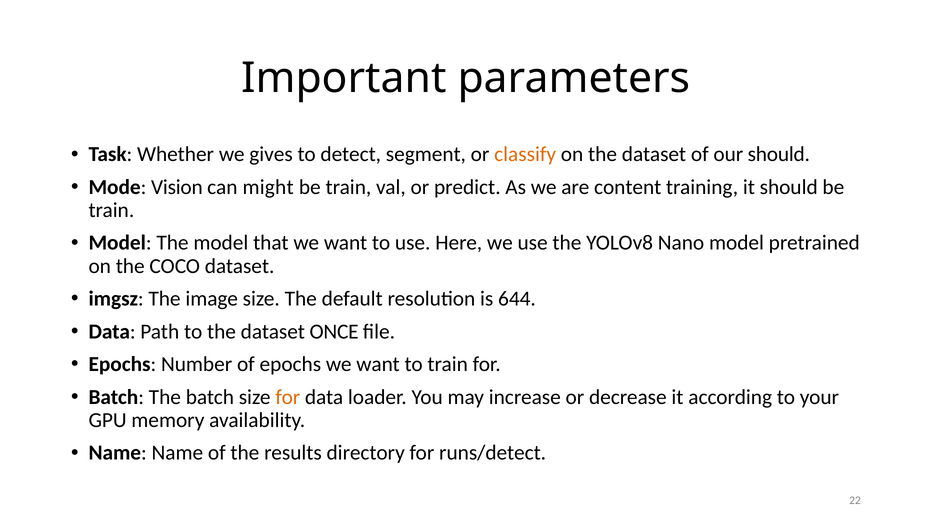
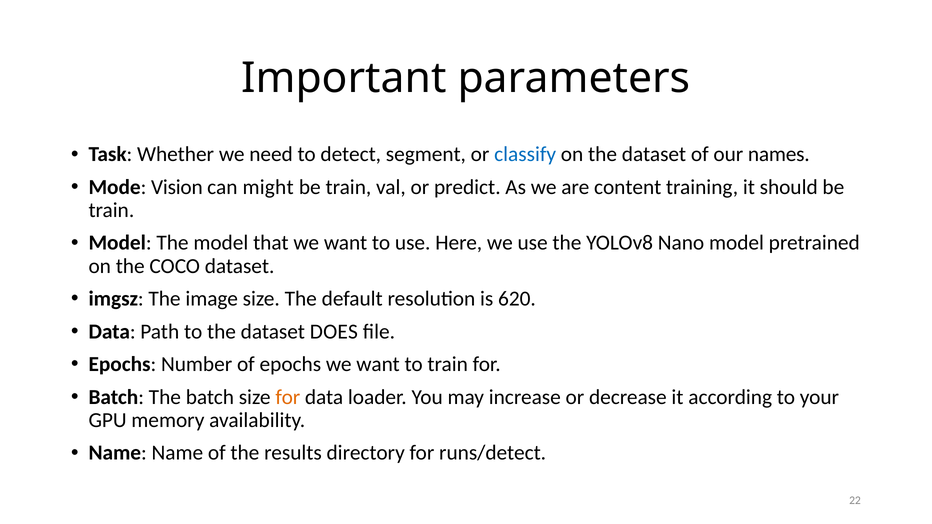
gives: gives -> need
classify colour: orange -> blue
our should: should -> names
644: 644 -> 620
ONCE: ONCE -> DOES
